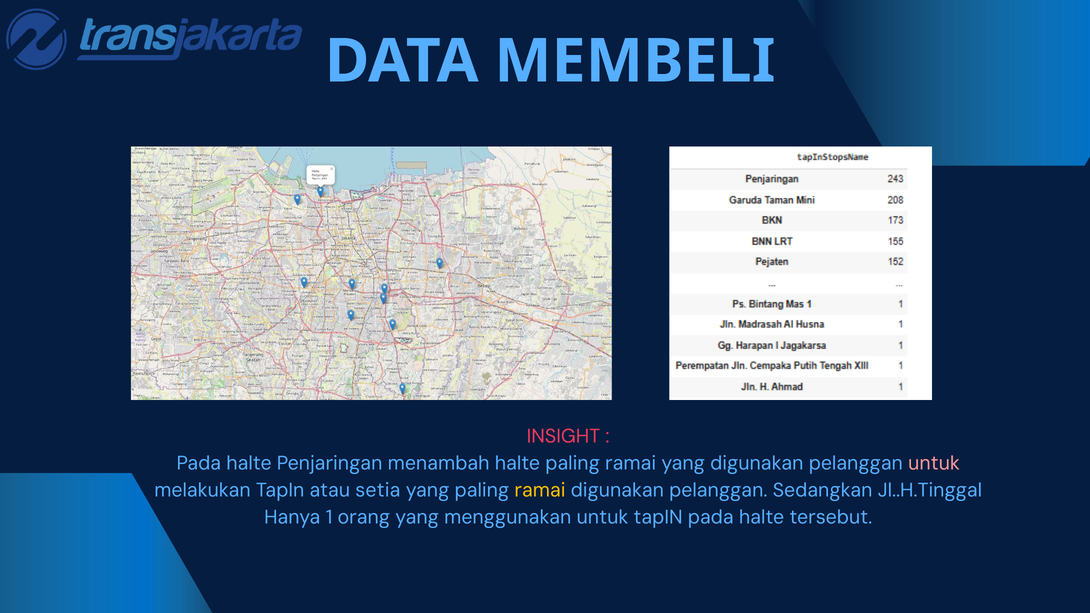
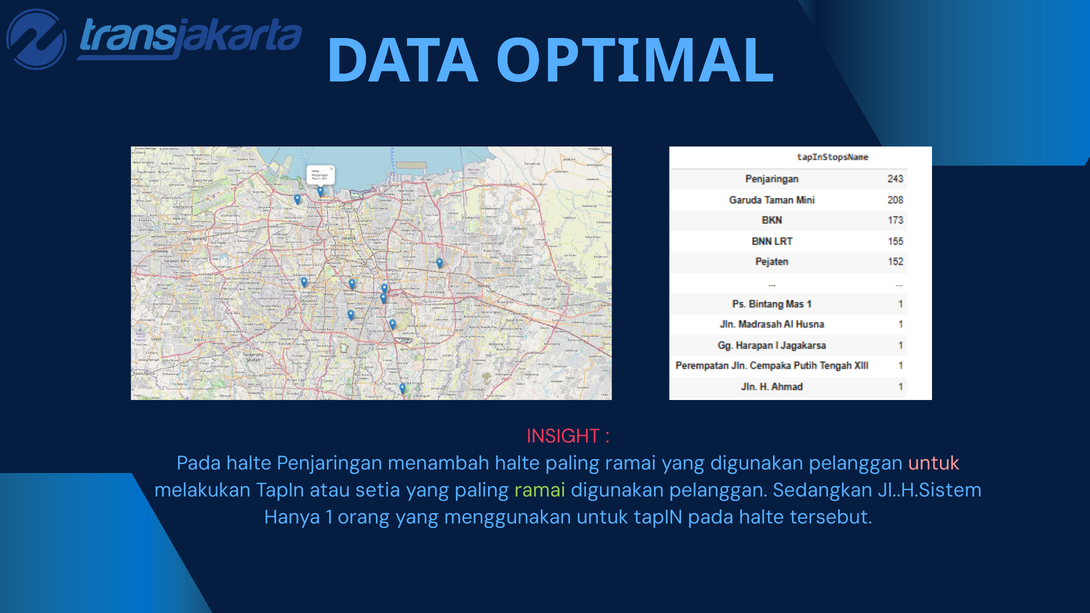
MEMBELI: MEMBELI -> OPTIMAL
ramai at (540, 490) colour: yellow -> light green
Jl..H.Tinggal: Jl..H.Tinggal -> Jl..H.Sistem
